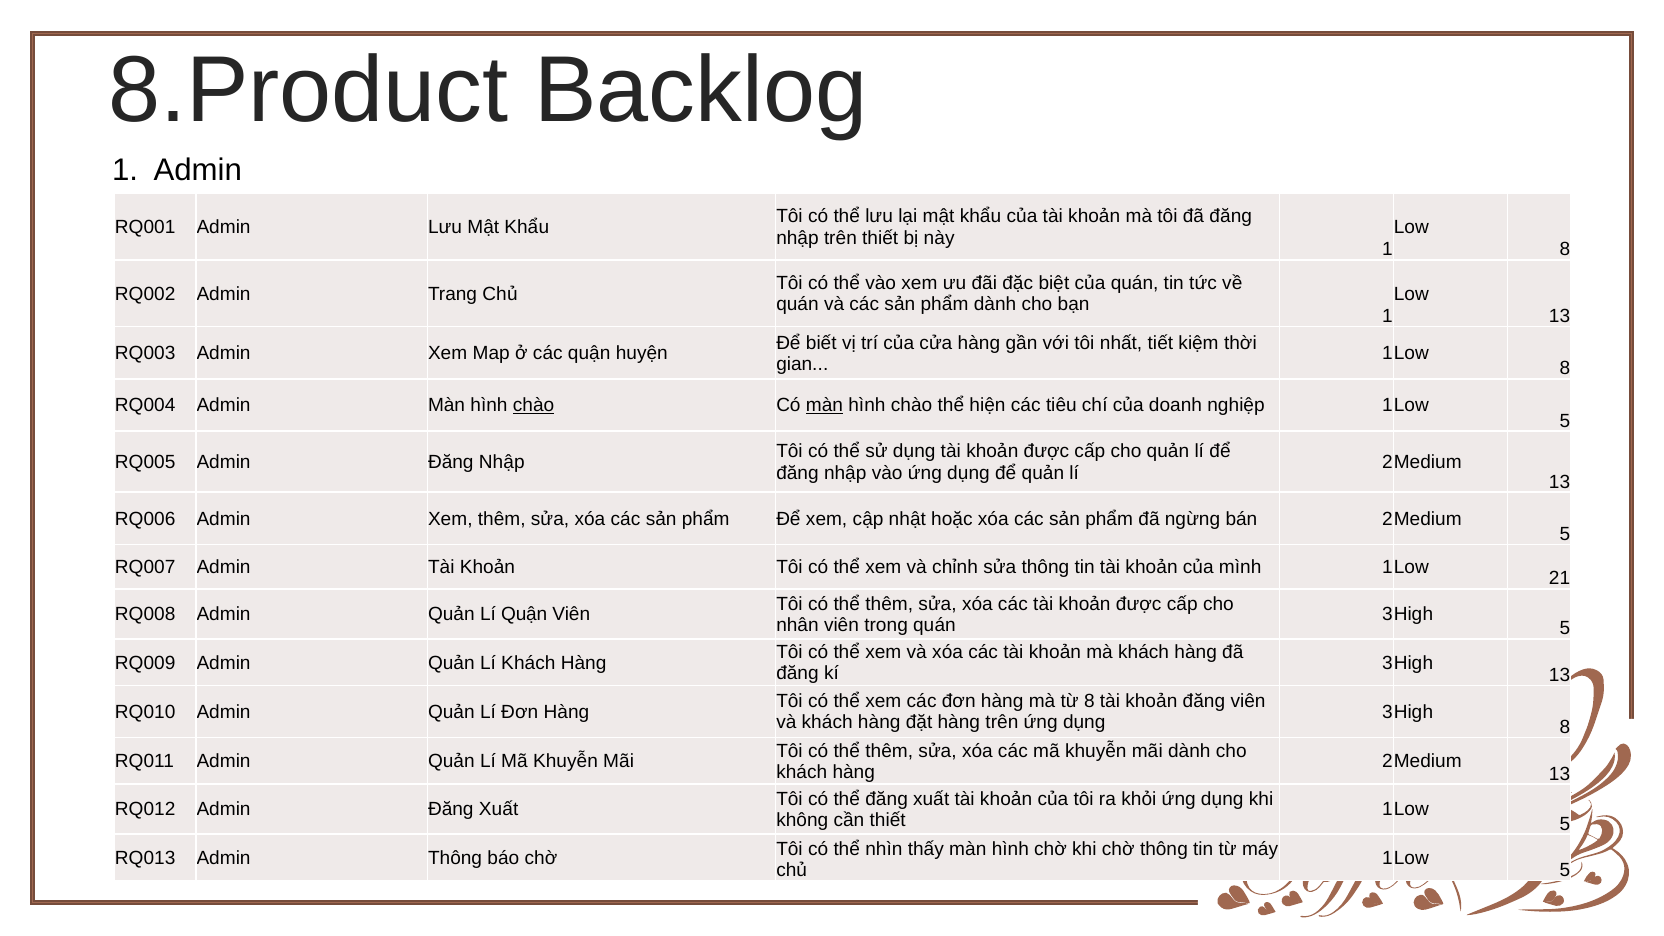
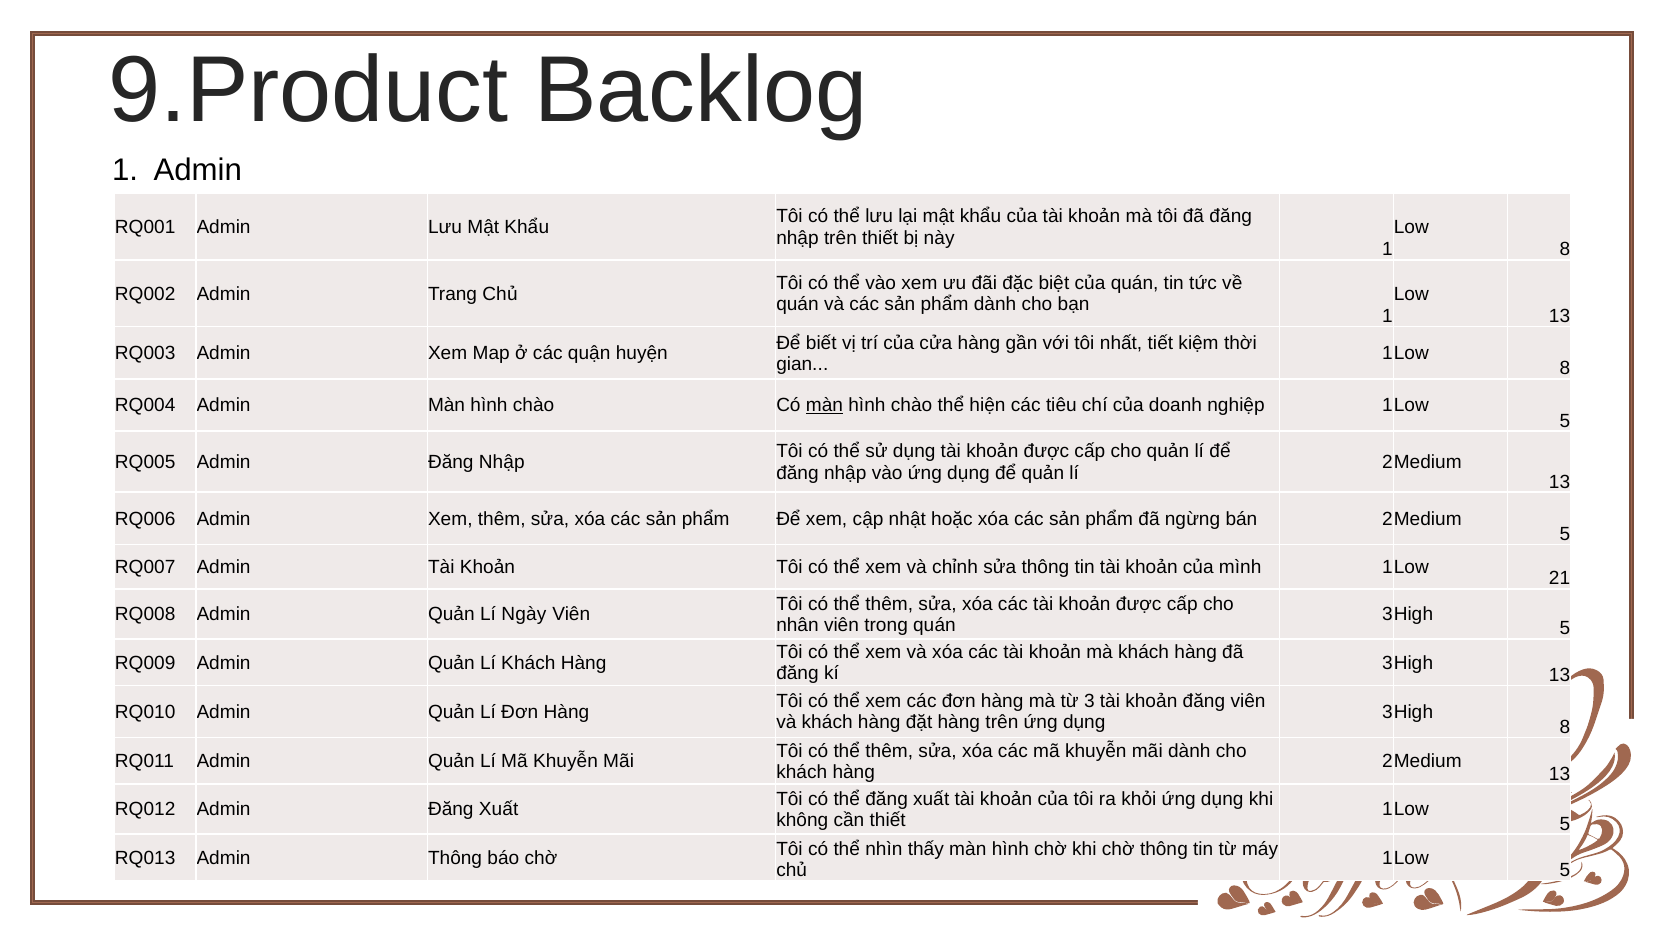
8.Product: 8.Product -> 9.Product
chào at (534, 406) underline: present -> none
Lí Quận: Quận -> Ngày
từ 8: 8 -> 3
